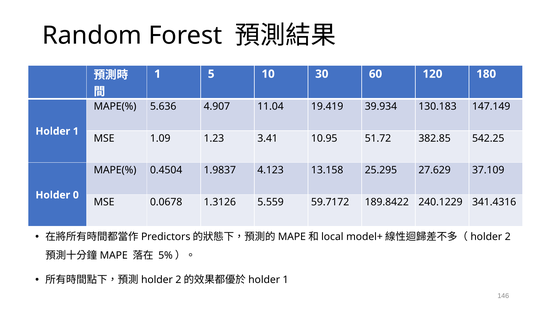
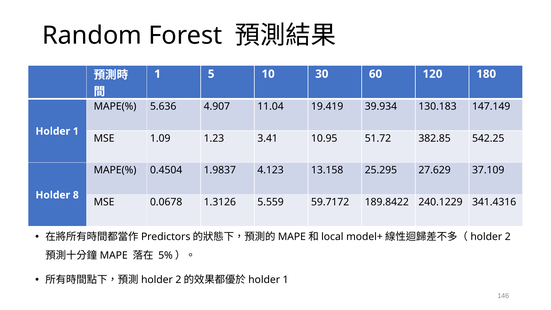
0: 0 -> 8
